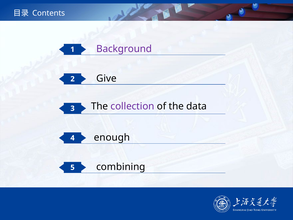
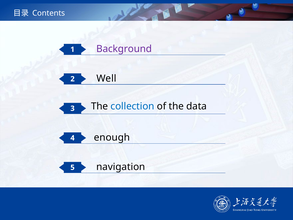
Give: Give -> Well
collection colour: purple -> blue
combining: combining -> navigation
